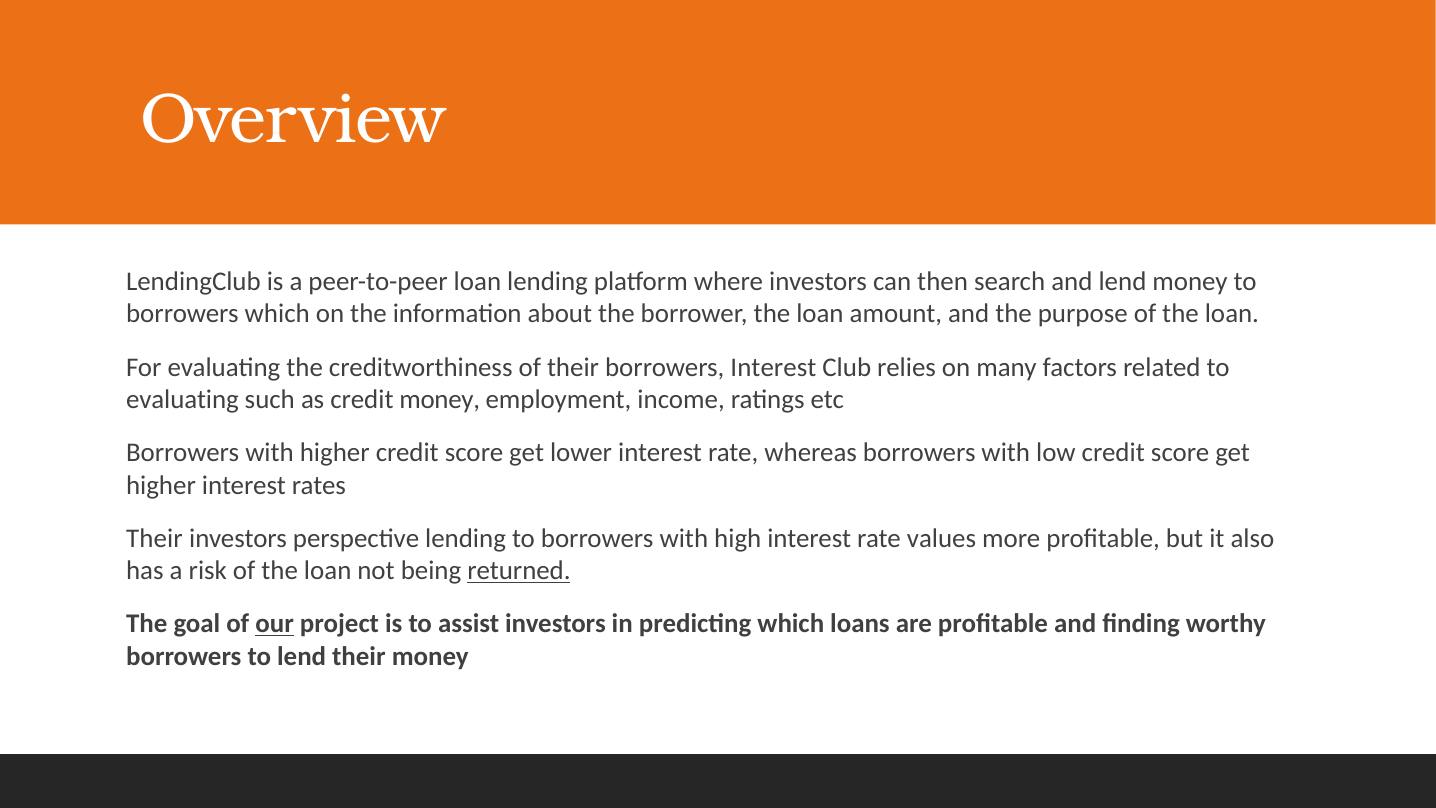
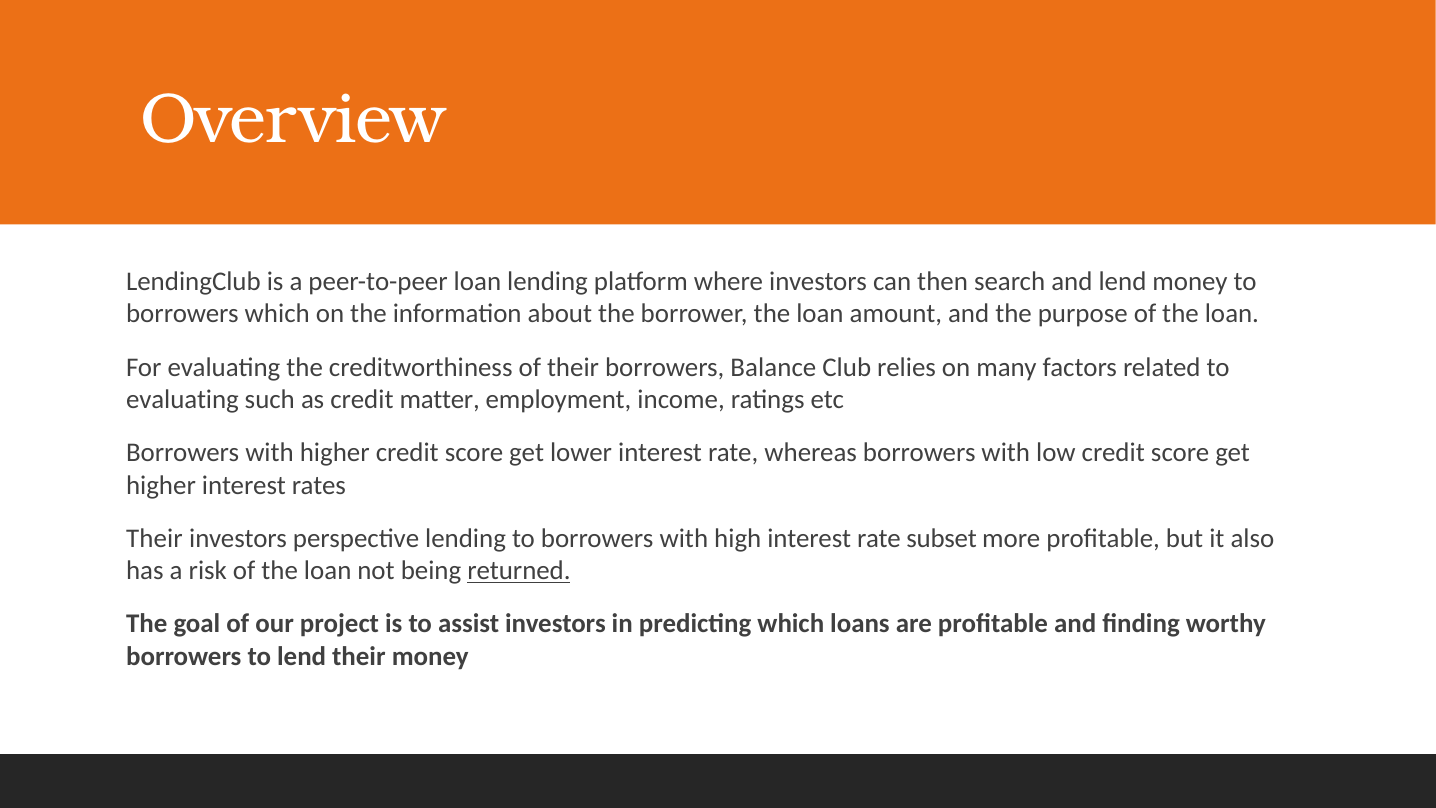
borrowers Interest: Interest -> Balance
credit money: money -> matter
values: values -> subset
our underline: present -> none
